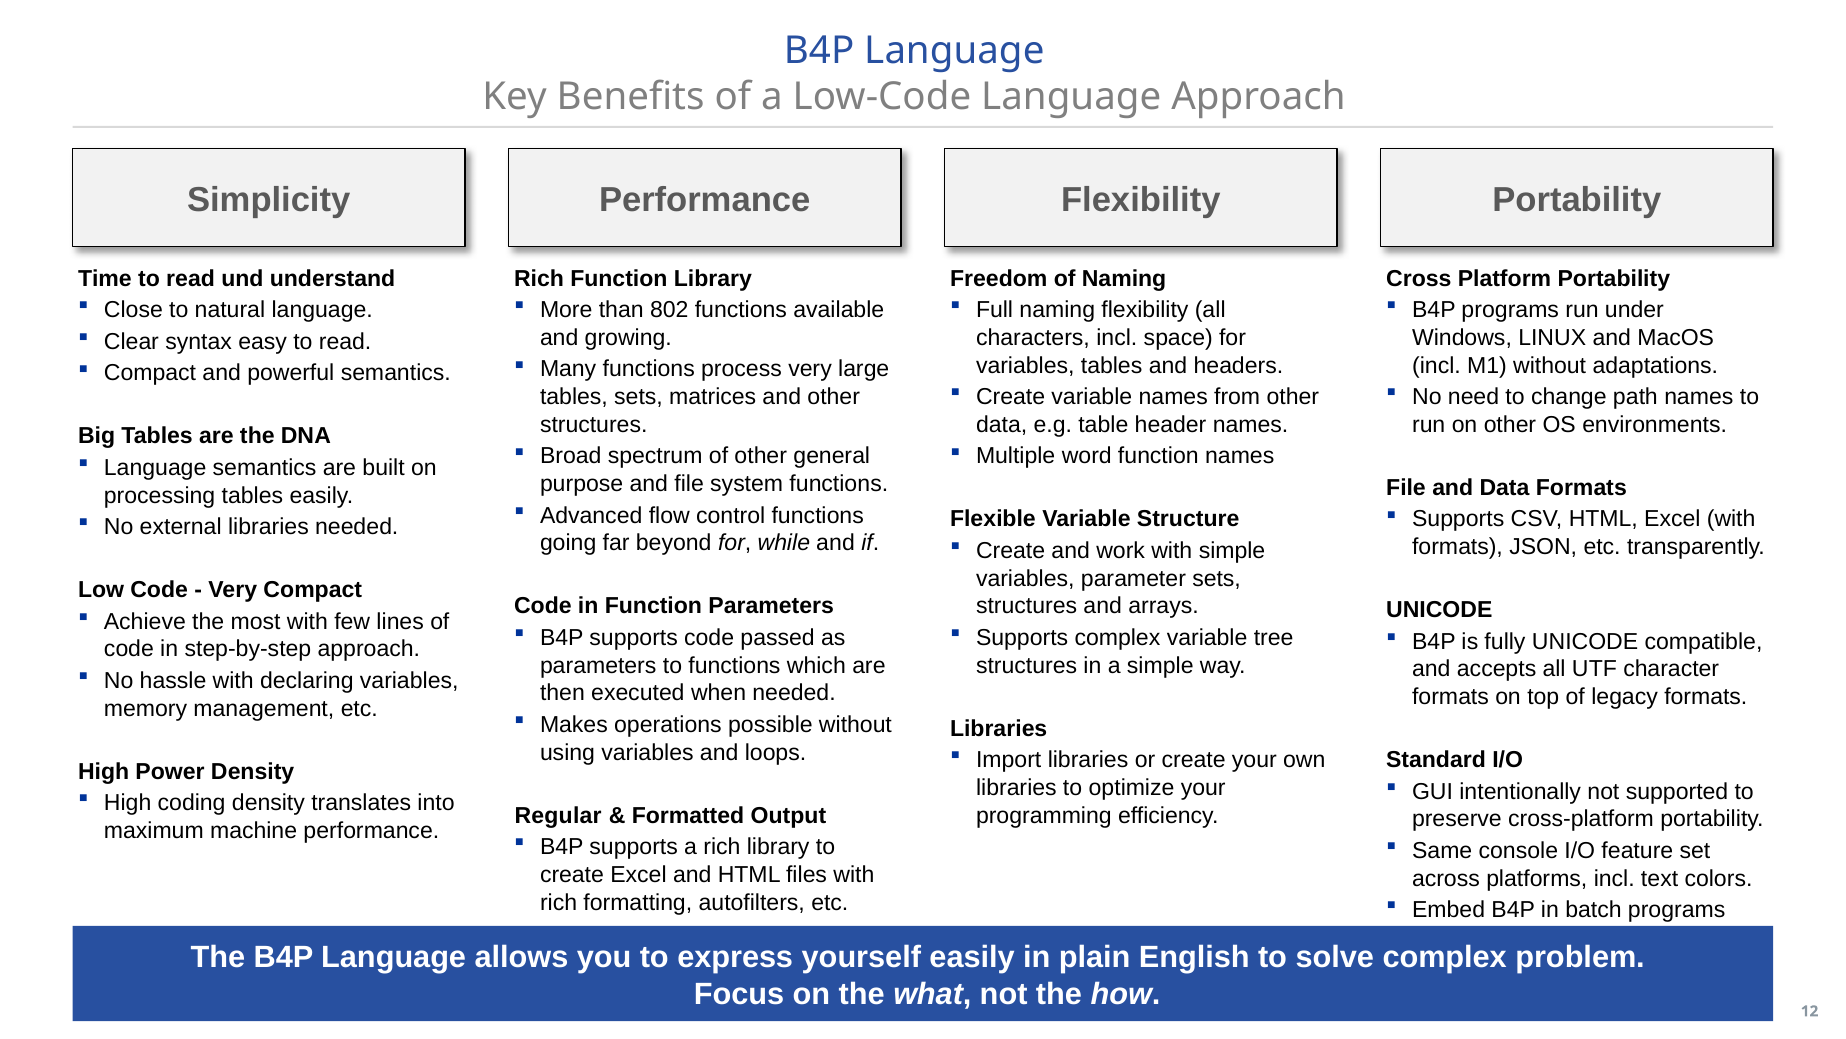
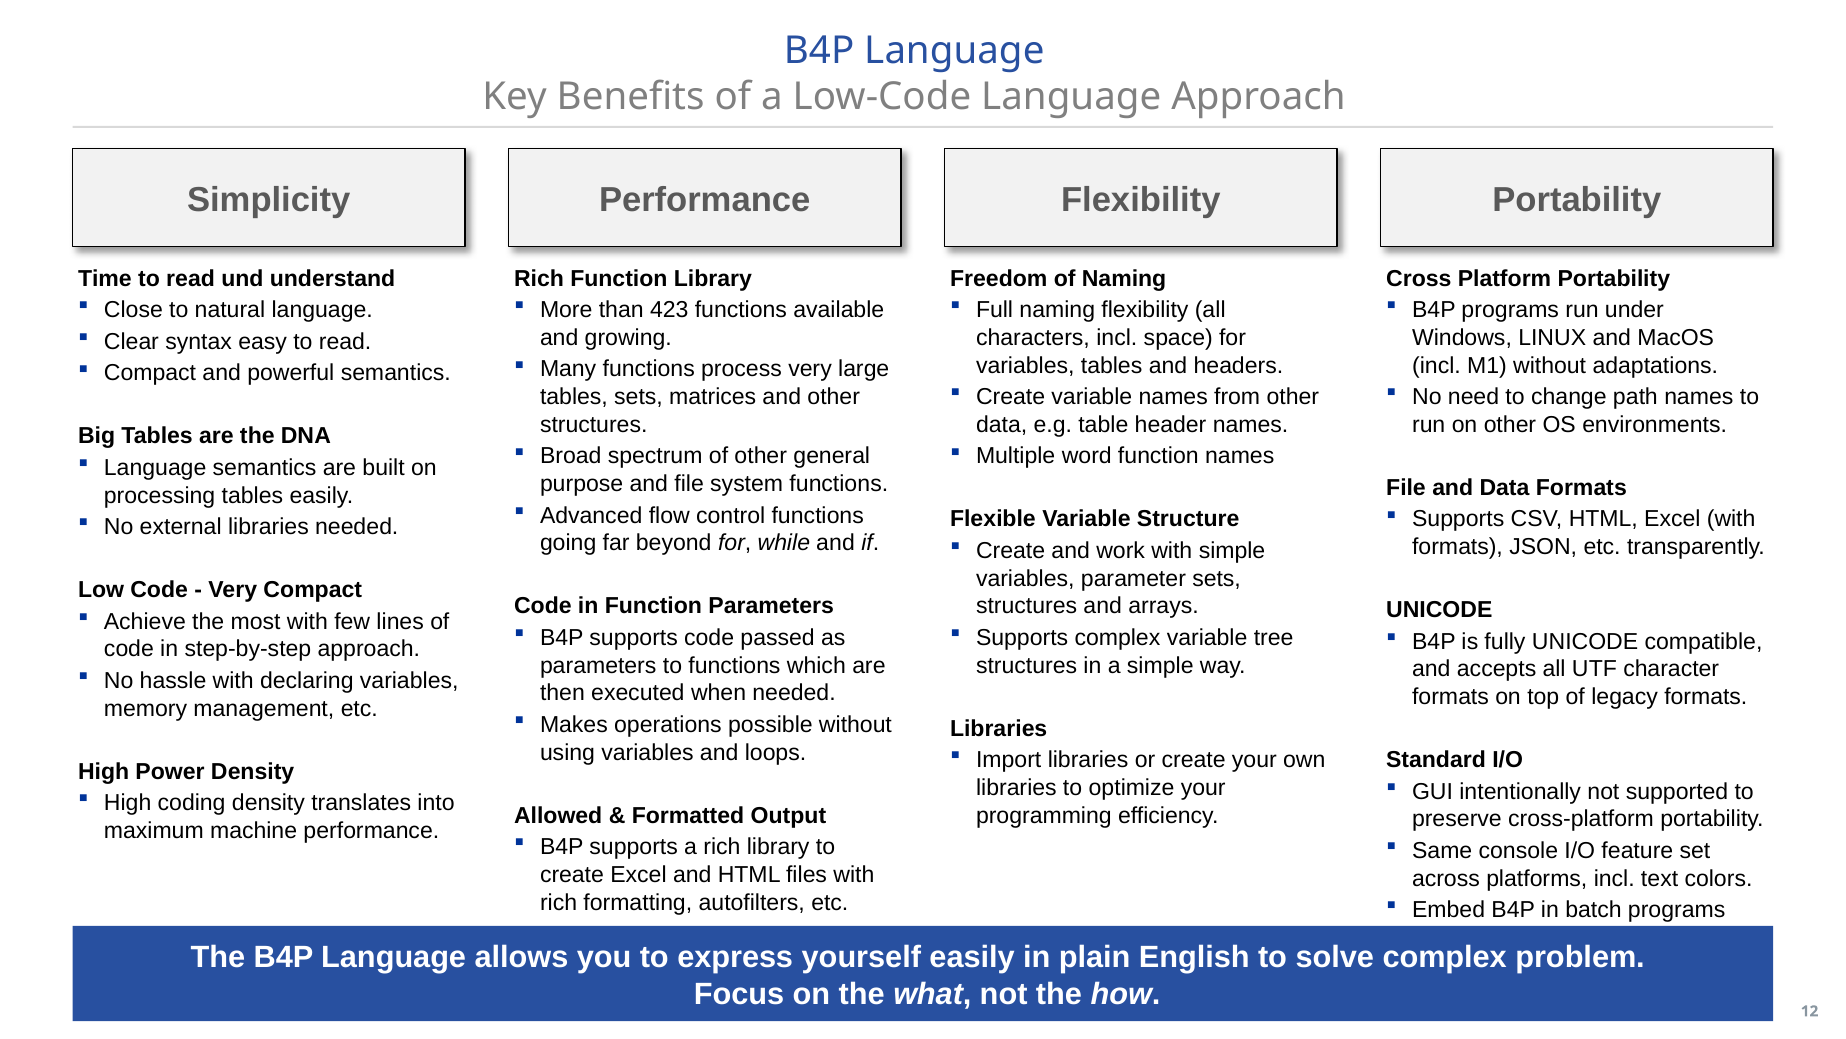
802: 802 -> 423
Regular: Regular -> Allowed
